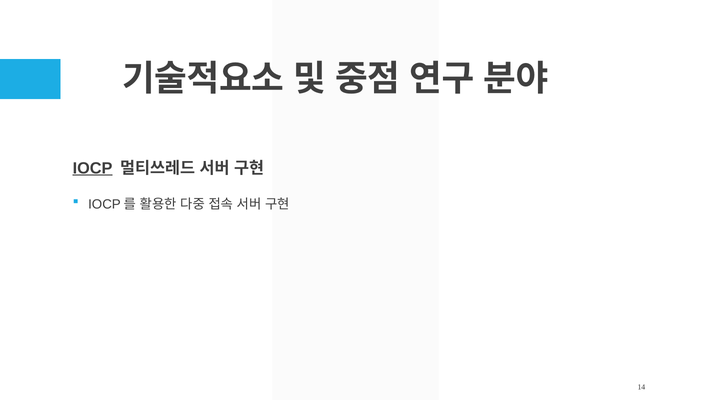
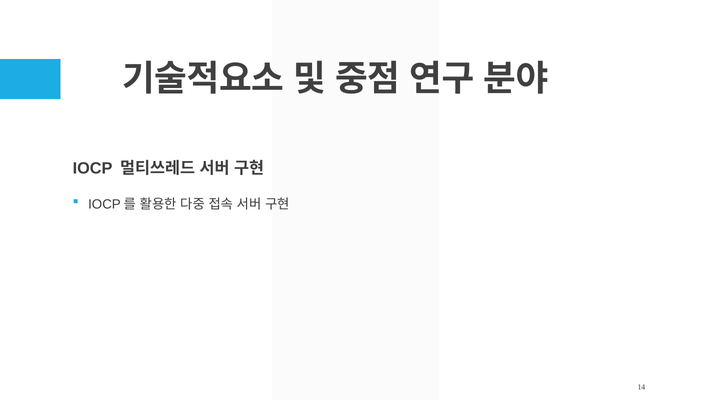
IOCP underline: present -> none
